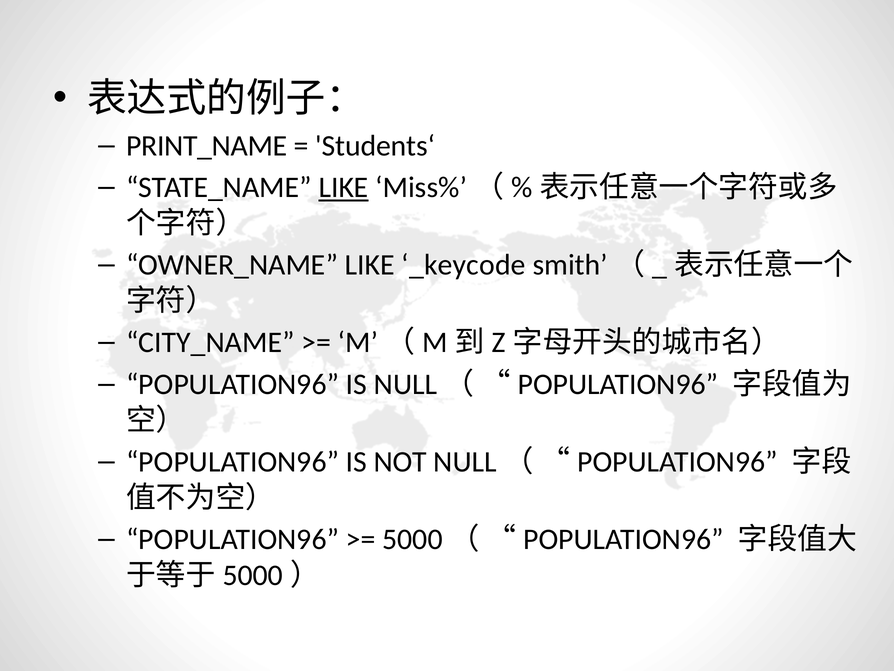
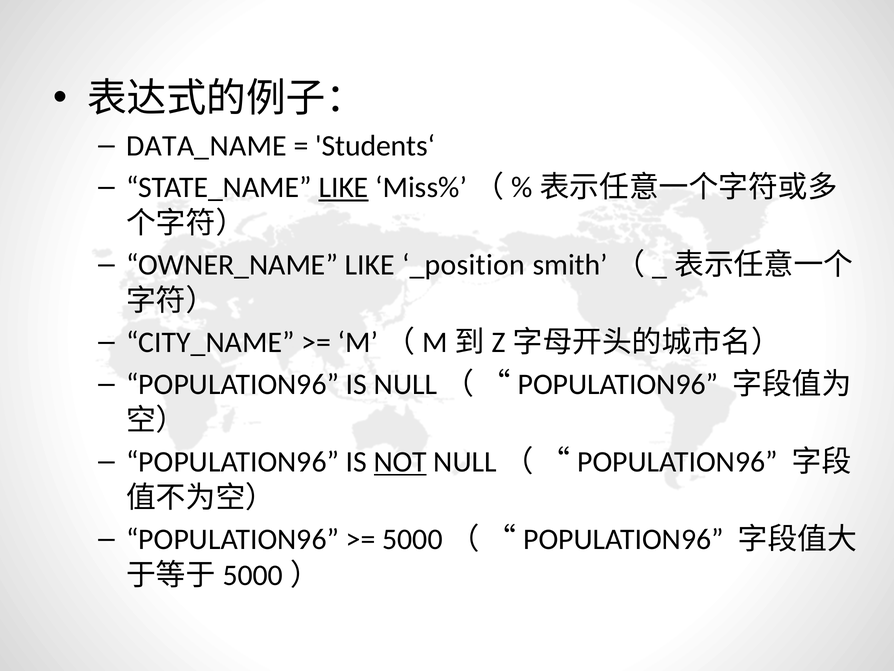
PRINT_NAME: PRINT_NAME -> DATA_NAME
_keycode: _keycode -> _position
NOT underline: none -> present
